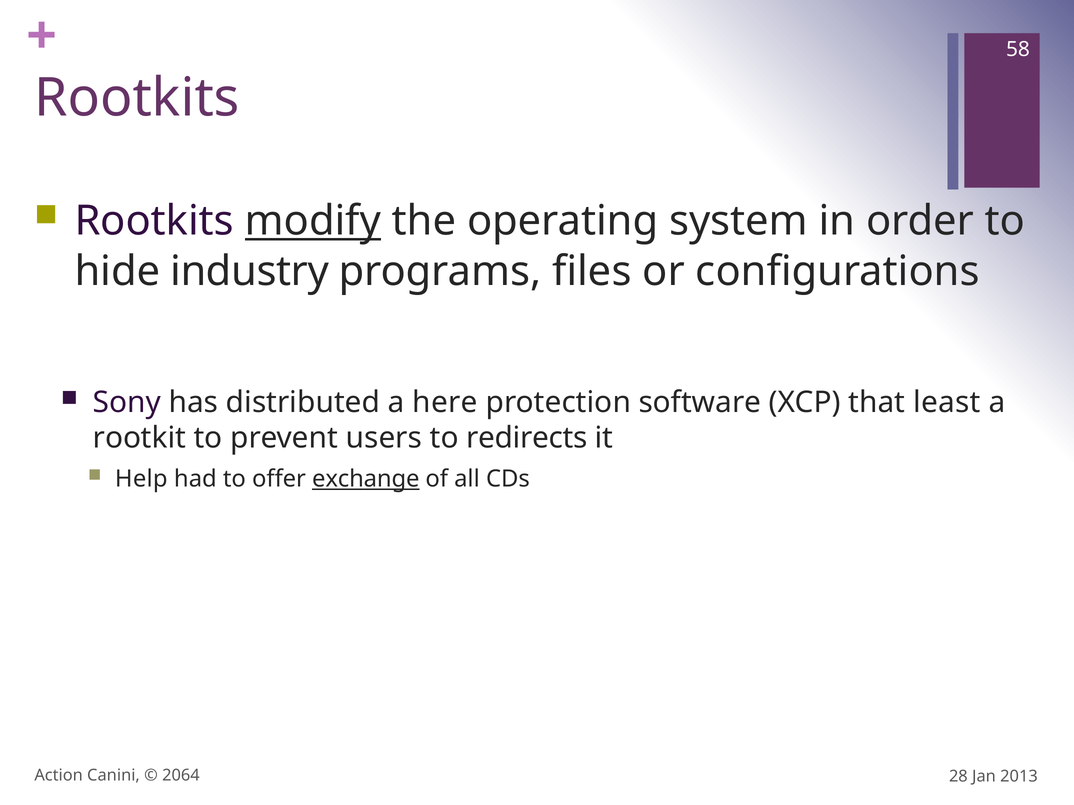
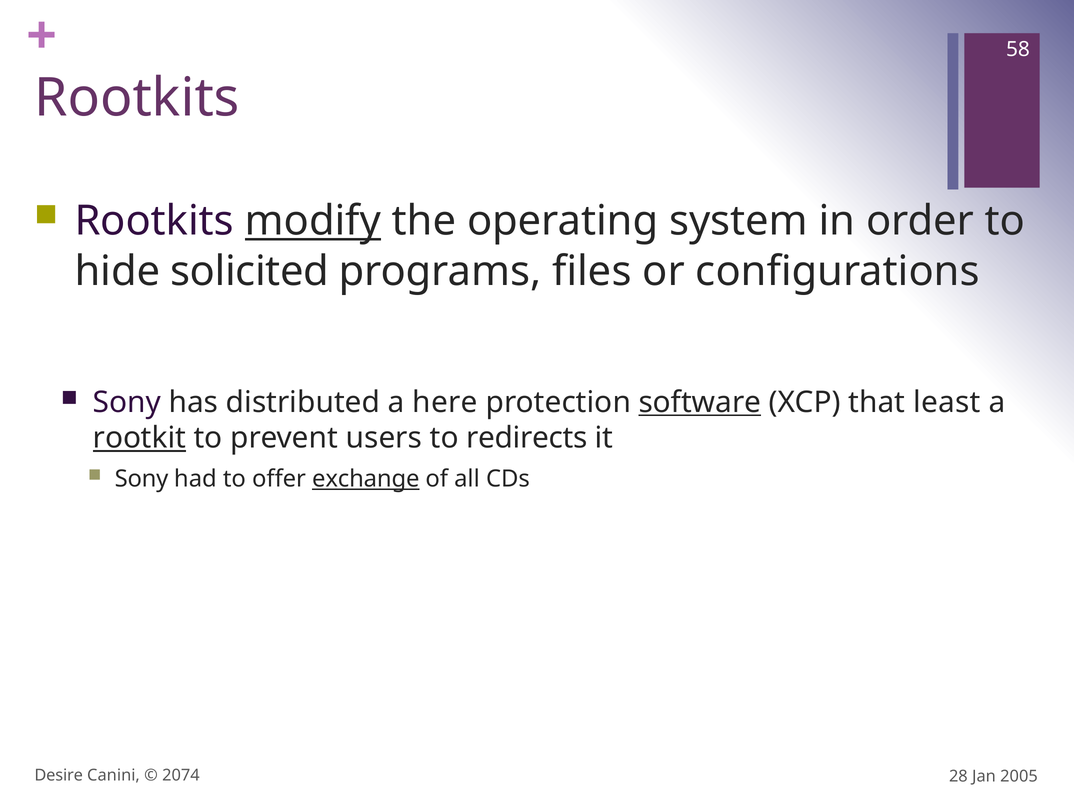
industry: industry -> solicited
software underline: none -> present
rootkit underline: none -> present
Help at (141, 479): Help -> Sony
Action: Action -> Desire
2064: 2064 -> 2074
2013: 2013 -> 2005
